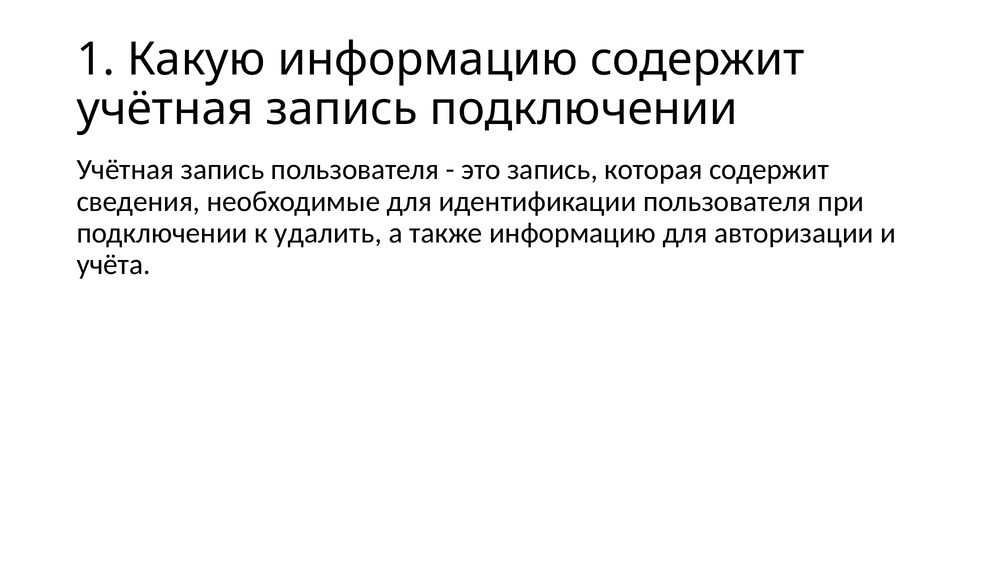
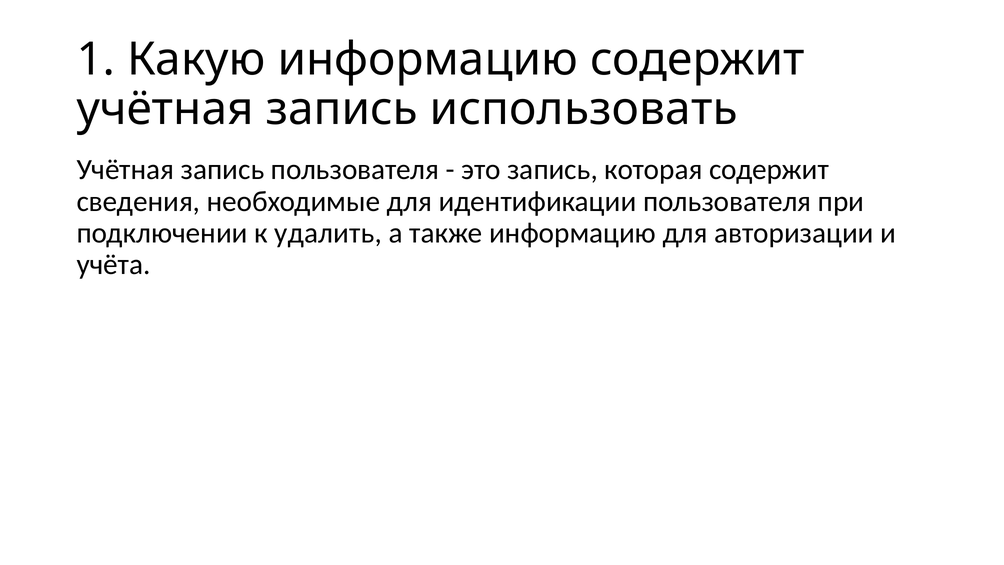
запись подключении: подключении -> использовать
